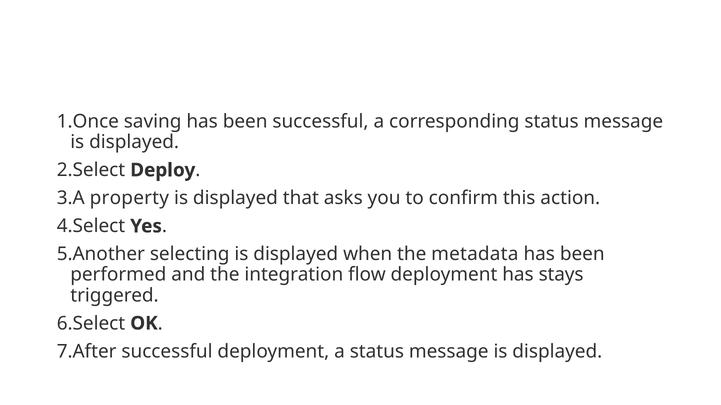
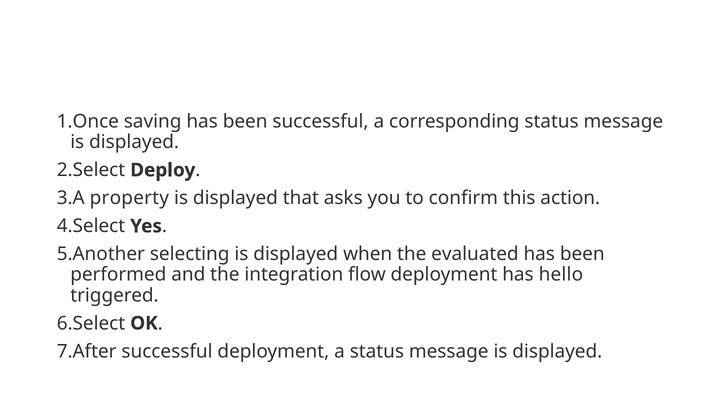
metadata: metadata -> evaluated
stays: stays -> hello
